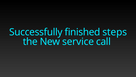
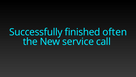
steps: steps -> often
